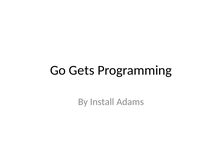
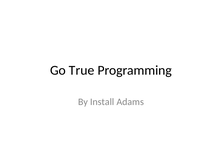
Gets: Gets -> True
